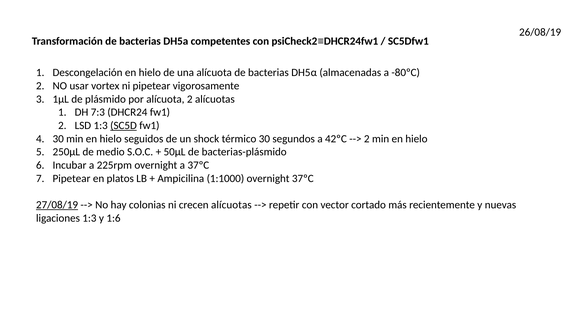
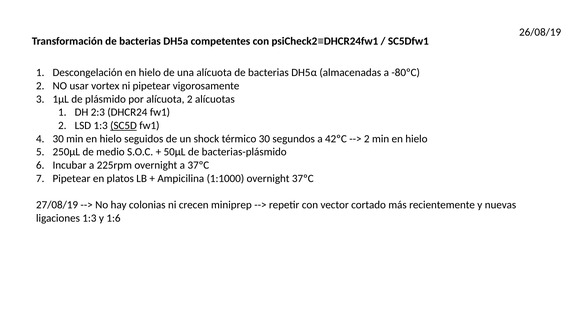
7:3: 7:3 -> 2:3
27/08/19 underline: present -> none
crecen alícuotas: alícuotas -> miniprep
